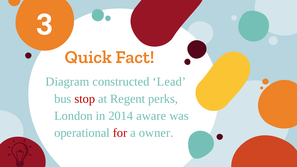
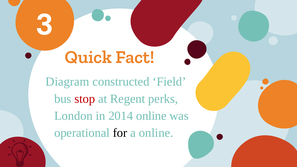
Lead: Lead -> Field
2014 aware: aware -> online
for colour: red -> black
a owner: owner -> online
